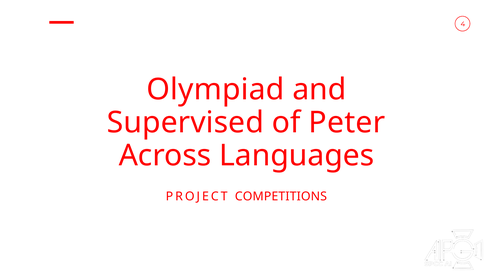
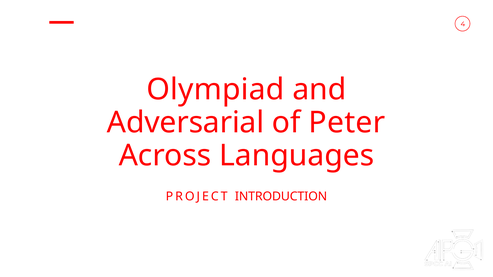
Supervised: Supervised -> Adversarial
COMPETITIONS: COMPETITIONS -> INTRODUCTION
